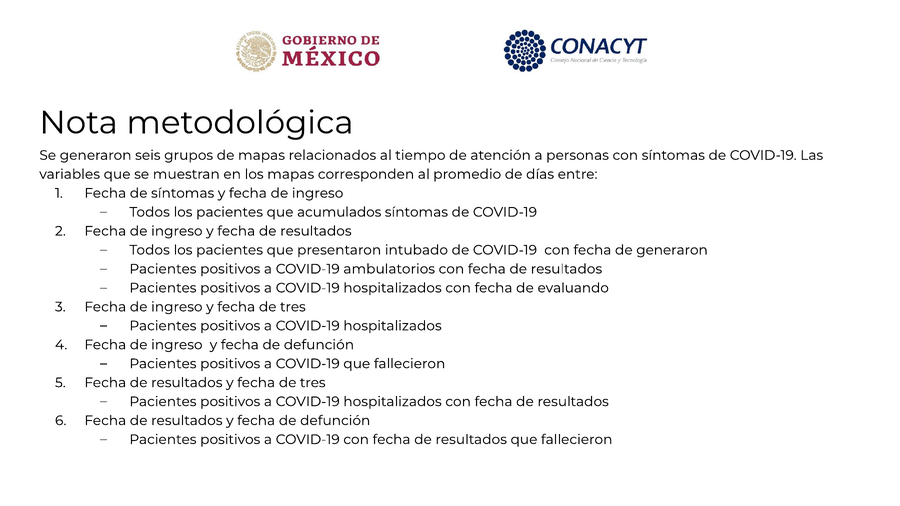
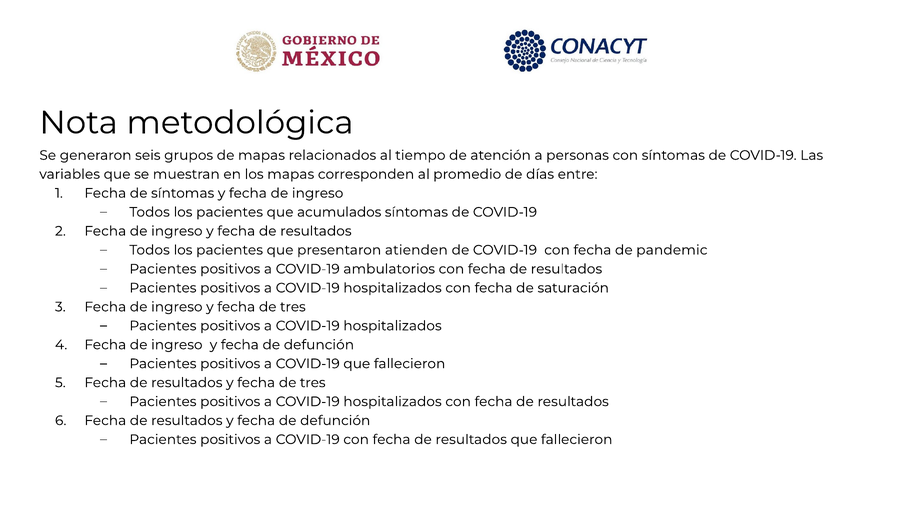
intubado: intubado -> atienden
de generaron: generaron -> pandemic
evaluando: evaluando -> saturación
